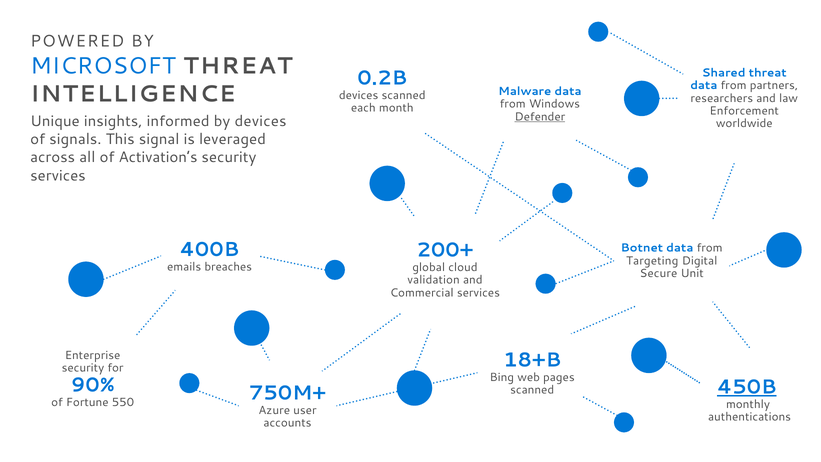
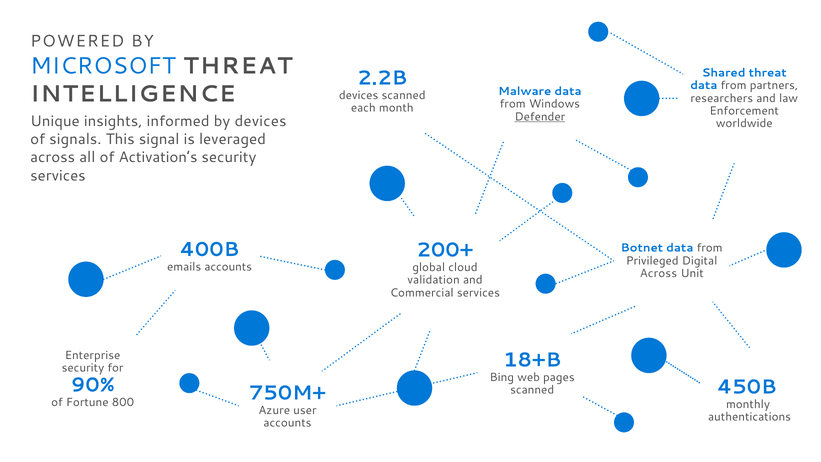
0.2B: 0.2B -> 2.2B
Targeting: Targeting -> Privileged
emails breaches: breaches -> accounts
Secure at (658, 273): Secure -> Across
450B underline: present -> none
550: 550 -> 800
